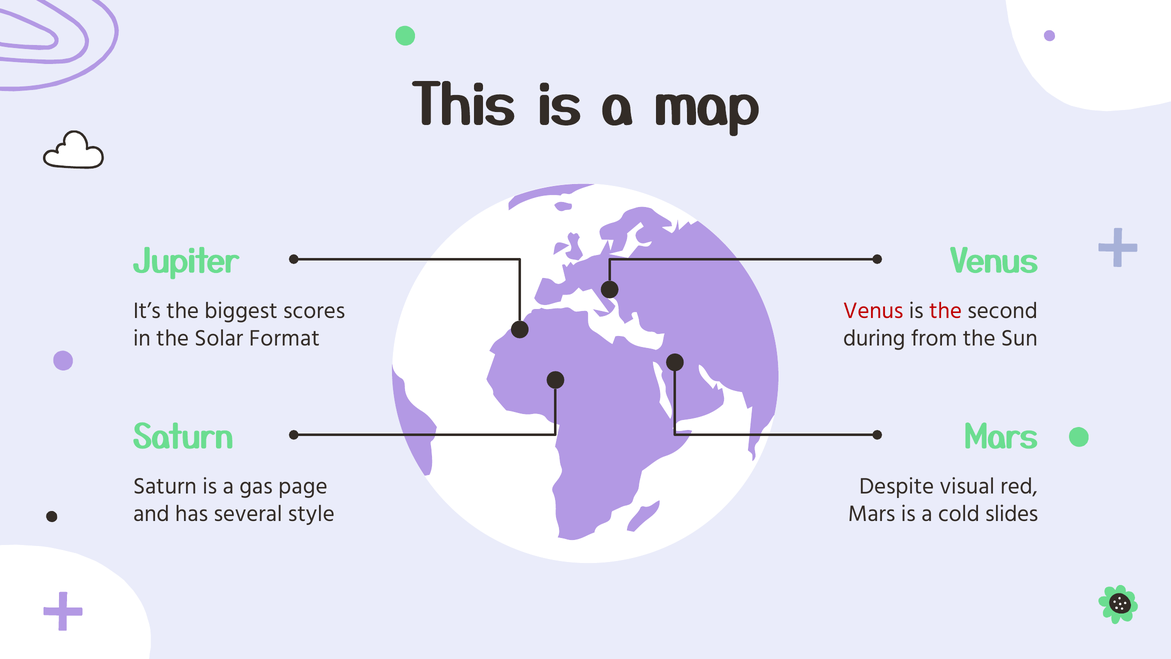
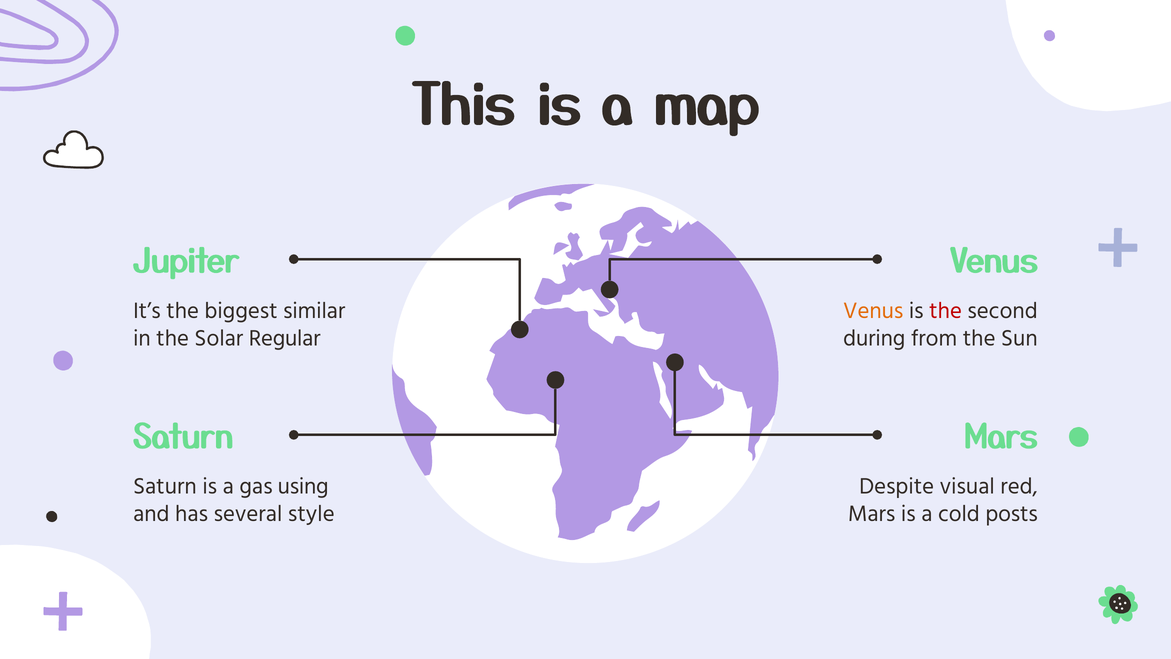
scores: scores -> similar
Venus at (873, 311) colour: red -> orange
Format: Format -> Regular
page: page -> using
slides: slides -> posts
